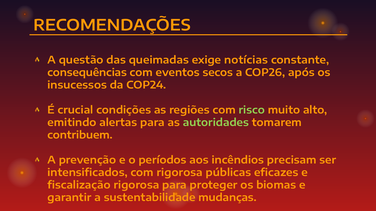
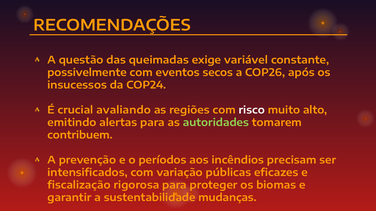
notícias: notícias -> variável
consequências: consequências -> possivelmente
condições: condições -> avaliando
risco colour: light green -> white
com rigorosa: rigorosa -> variação
